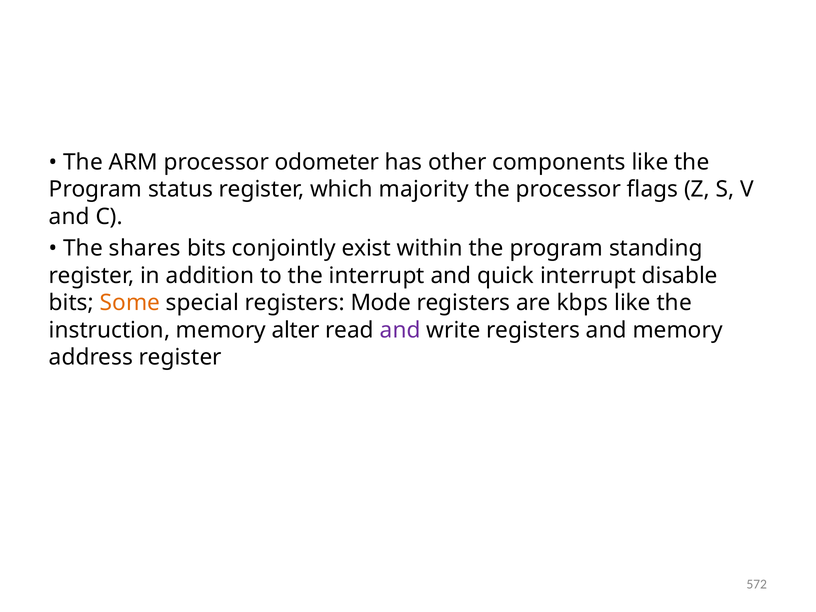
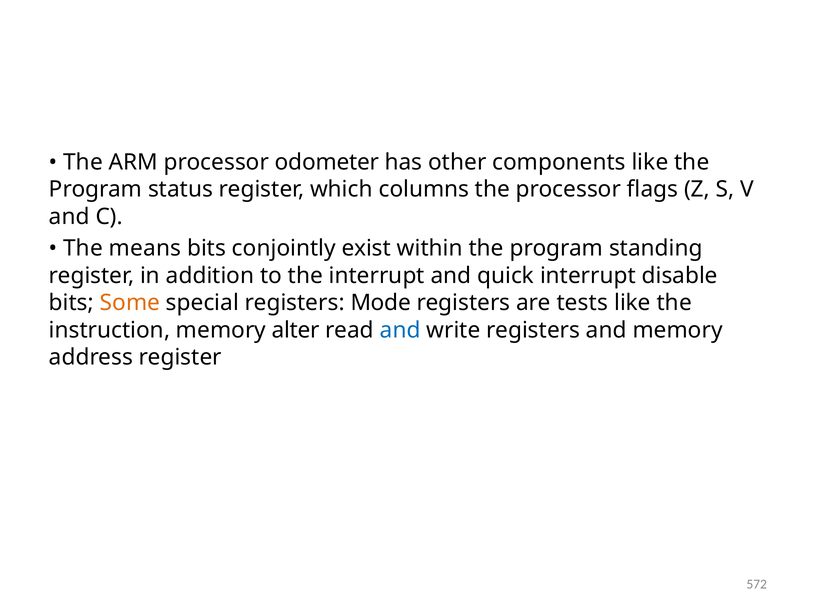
majority: majority -> columns
shares: shares -> means
kbps: kbps -> tests
and at (400, 330) colour: purple -> blue
